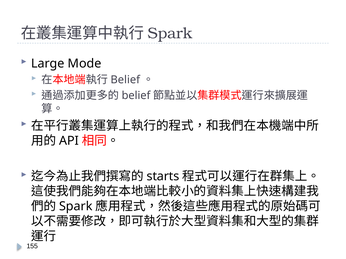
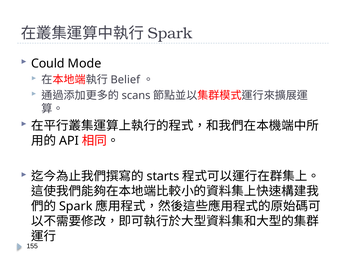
Large: Large -> Could
belief at (136, 96): belief -> scans
